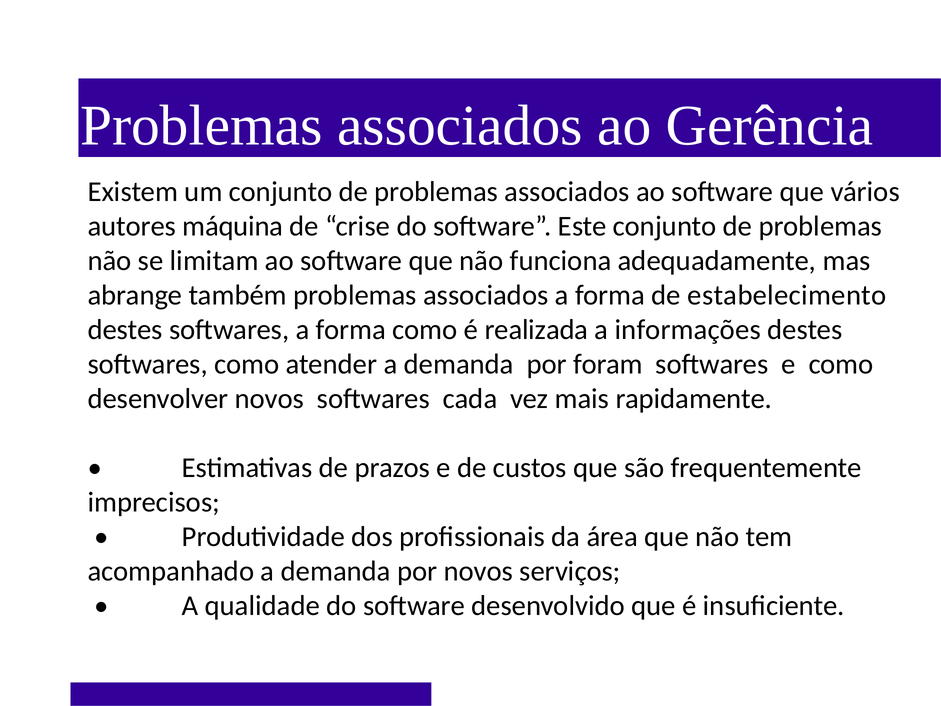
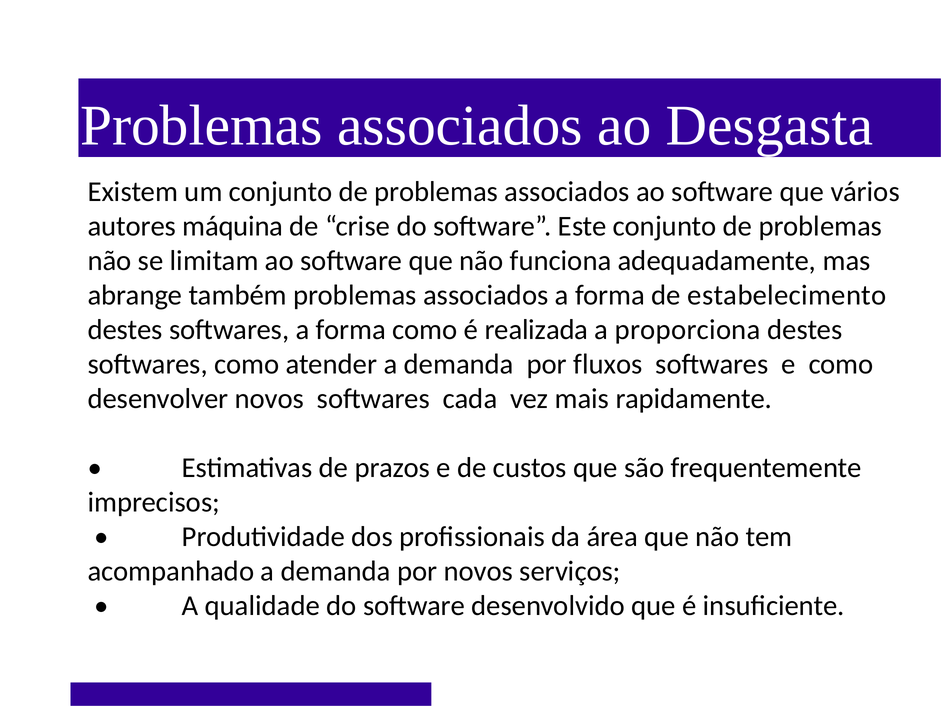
Gerência: Gerência -> Desgasta
informações: informações -> proporciona
foram: foram -> fluxos
